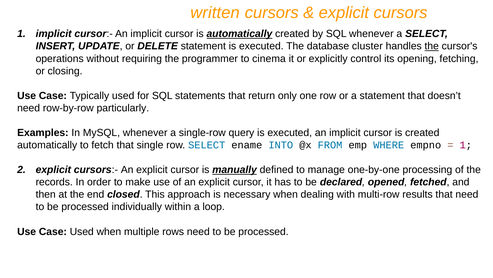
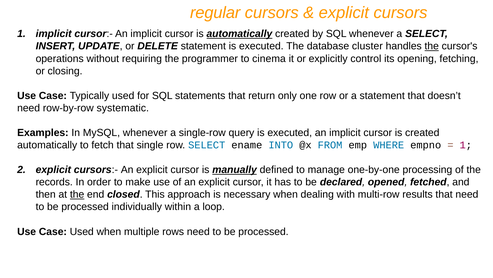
written: written -> regular
particularly: particularly -> systematic
the at (77, 194) underline: none -> present
